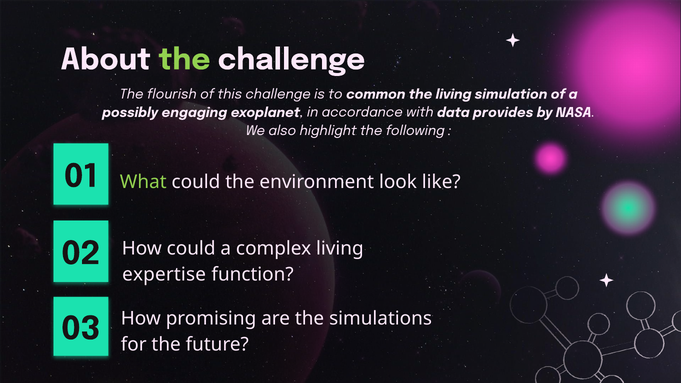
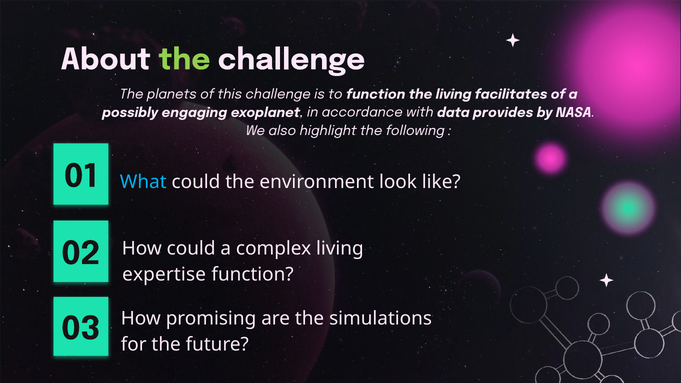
flourish: flourish -> planets
to common: common -> function
simulation: simulation -> facilitates
What colour: light green -> light blue
